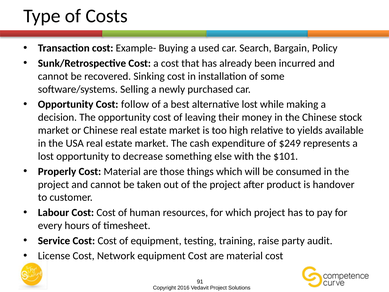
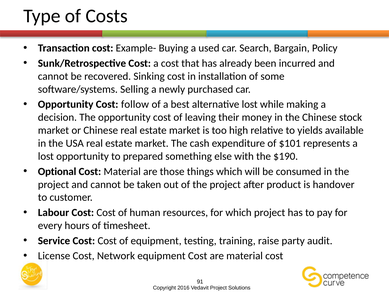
$249: $249 -> $101
decrease: decrease -> prepared
$101: $101 -> $190
Properly: Properly -> Optional
